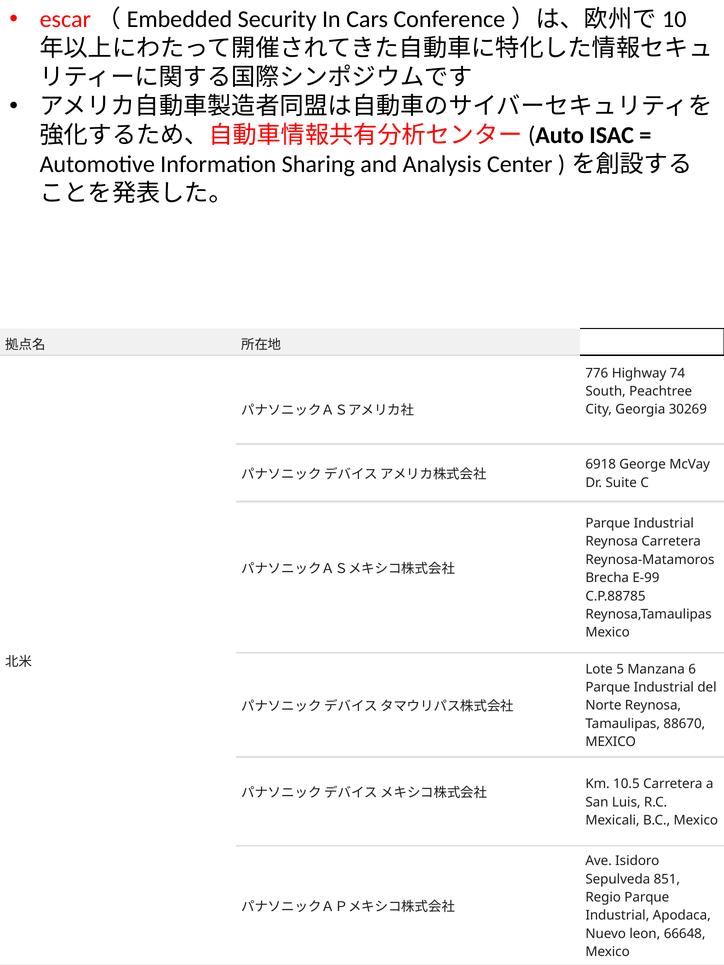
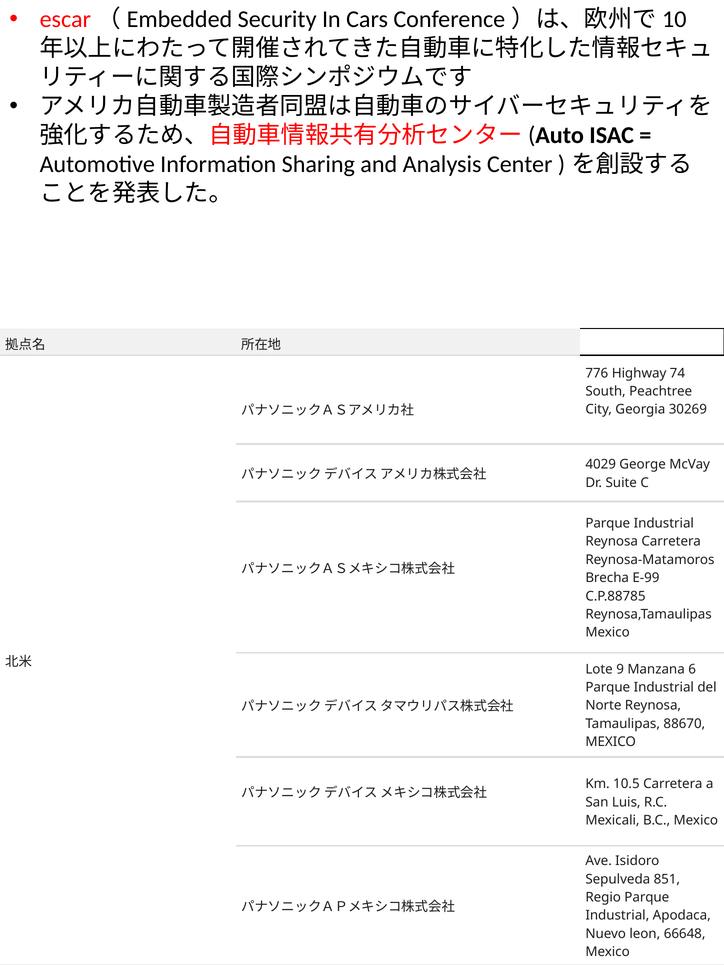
6918: 6918 -> 4029
5: 5 -> 9
